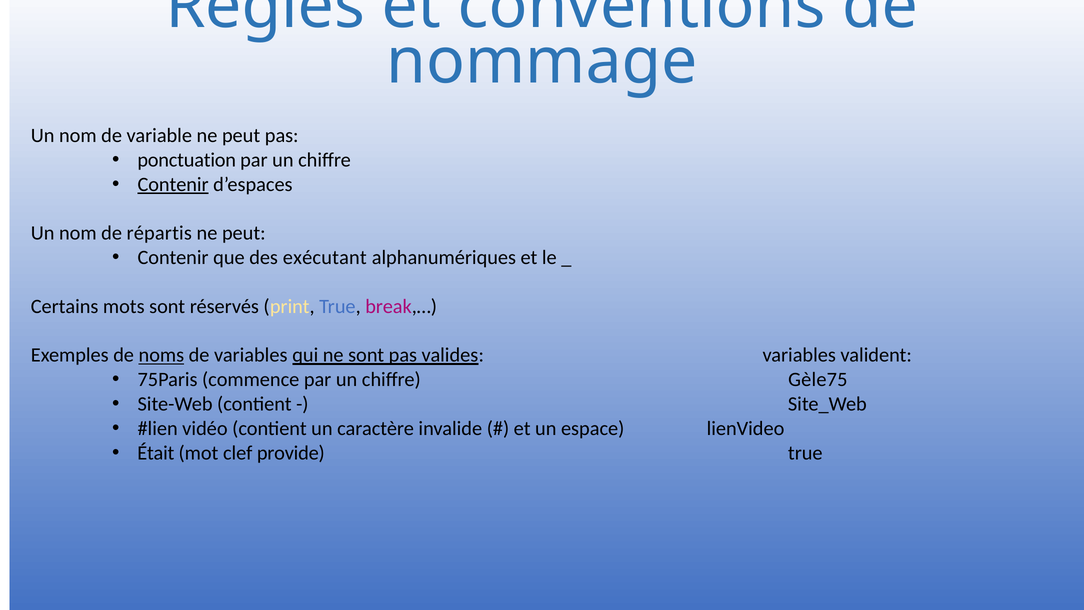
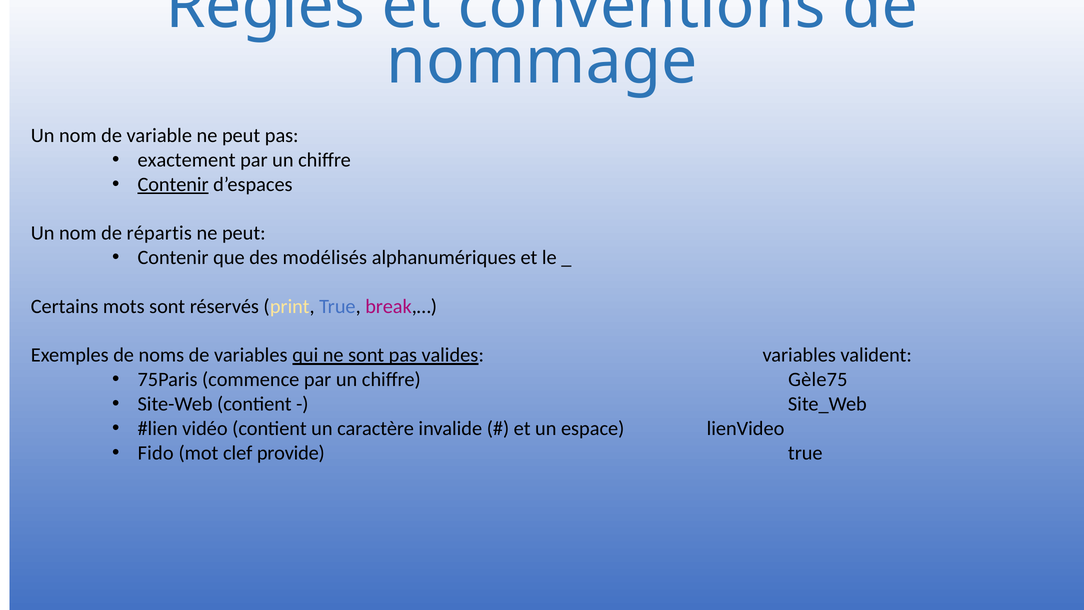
ponctuation: ponctuation -> exactement
exécutant: exécutant -> modélisés
noms underline: present -> none
Était: Était -> Fido
